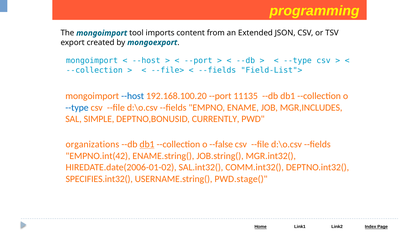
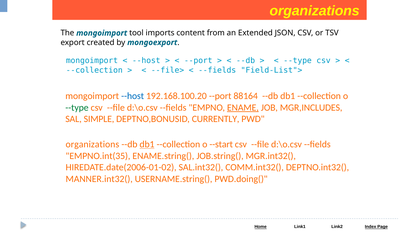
programming at (315, 11): programming -> organizations
11135: 11135 -> 88164
--type at (77, 107) colour: blue -> green
ENAME underline: none -> present
--false: --false -> --start
EMPNO.int(42: EMPNO.int(42 -> EMPNO.int(35
SPECIFIES.int32(: SPECIFIES.int32( -> MANNER.int32(
PWD.stage(: PWD.stage( -> PWD.doing(
